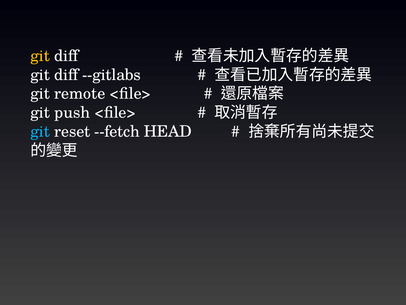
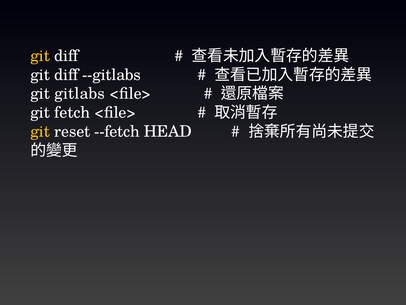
remote: remote -> gitlabs
push: push -> fetch
git at (40, 132) colour: light blue -> yellow
